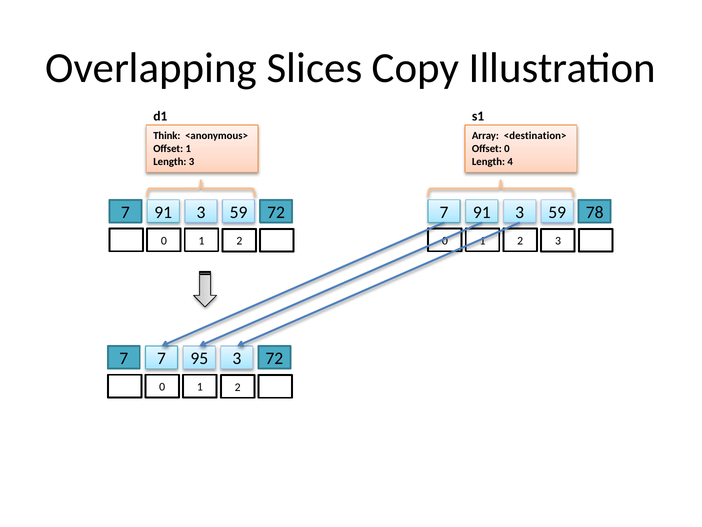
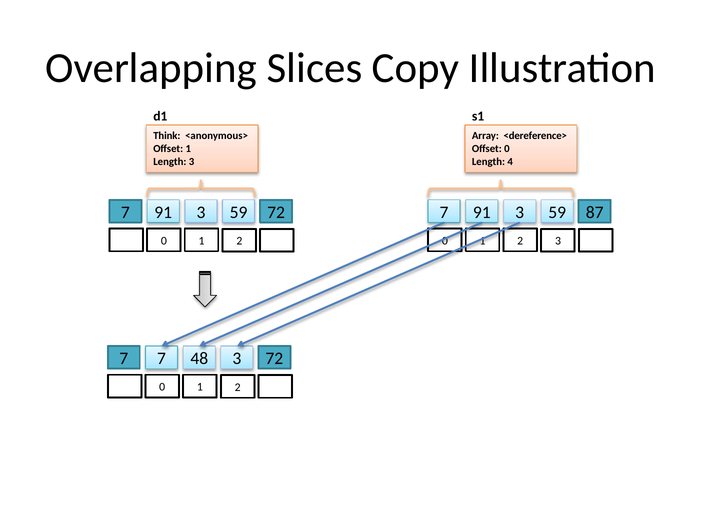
<destination>: <destination> -> <dereference>
78: 78 -> 87
95: 95 -> 48
